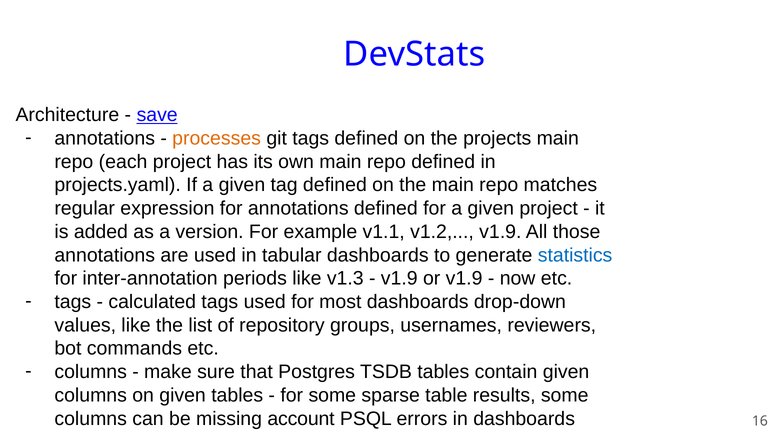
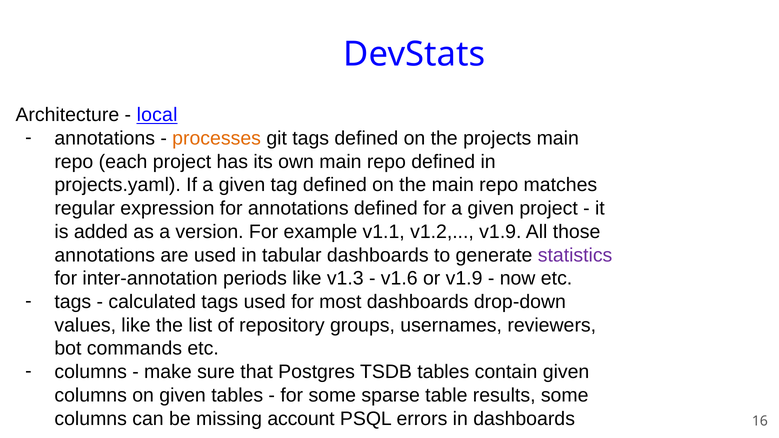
save: save -> local
statistics colour: blue -> purple
v1.9 at (399, 279): v1.9 -> v1.6
